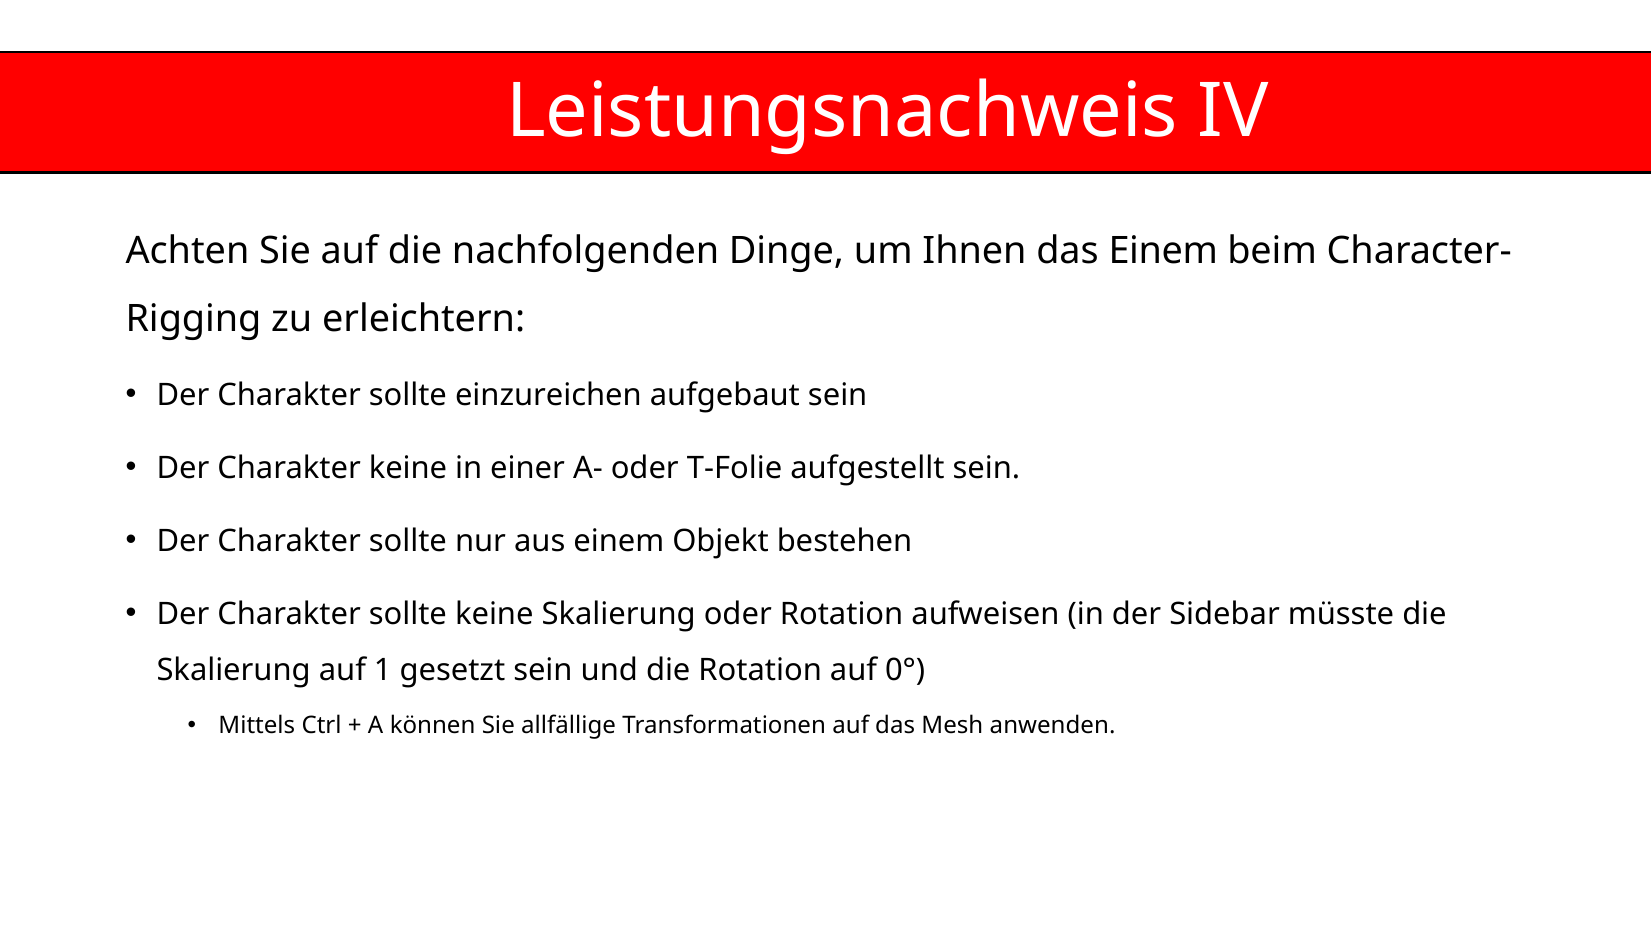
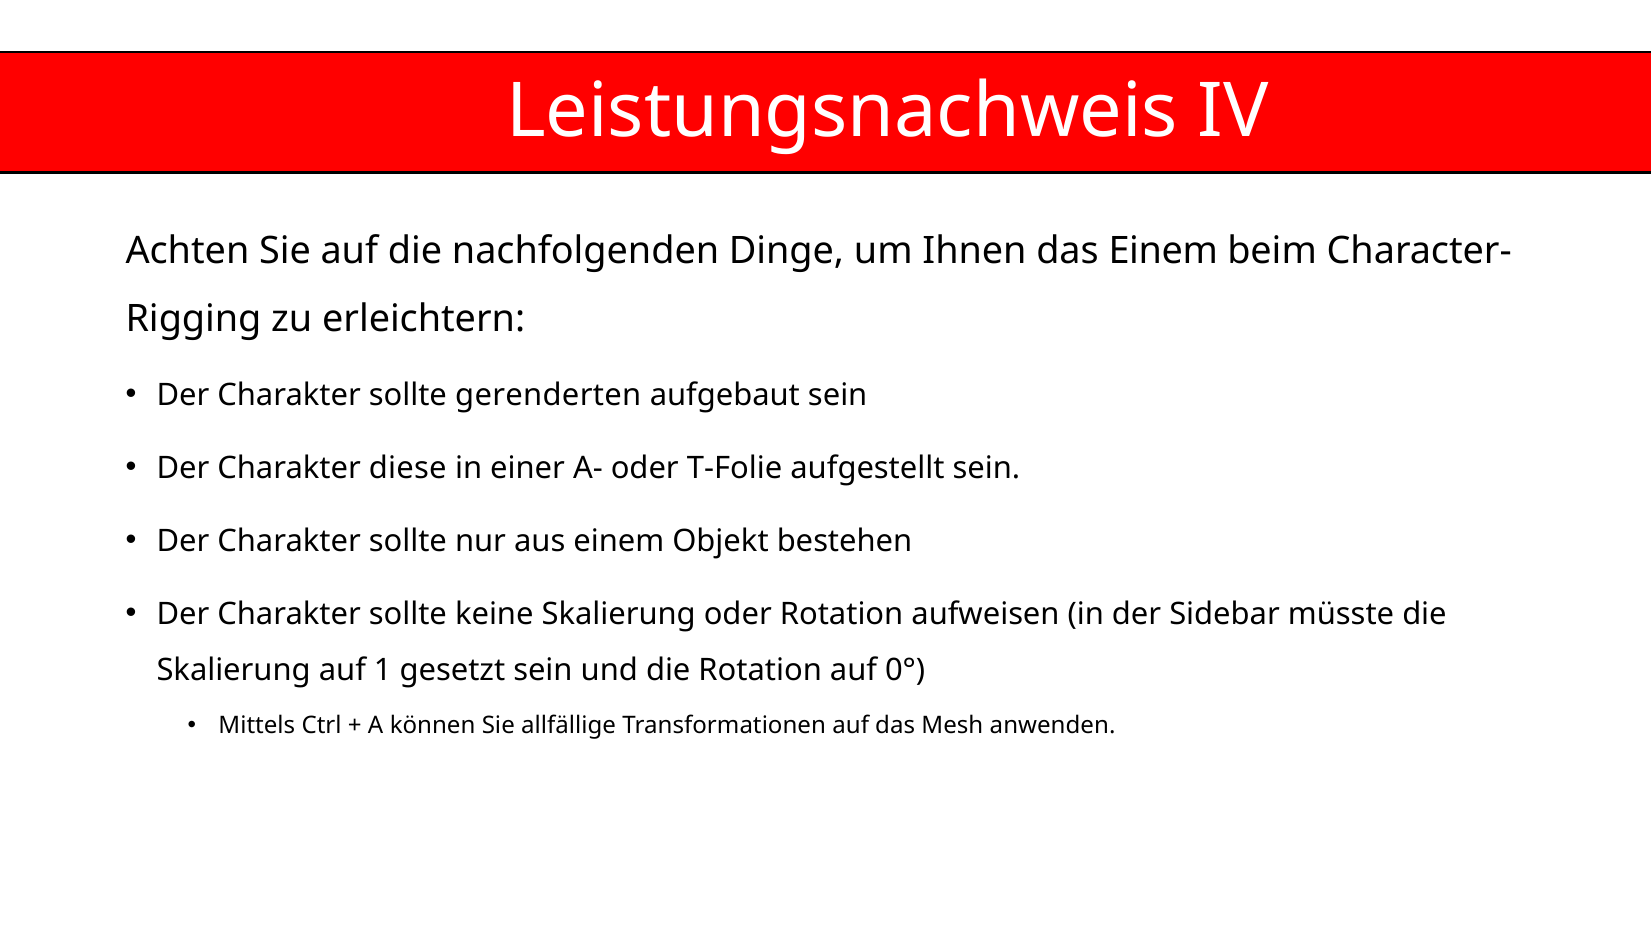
einzureichen: einzureichen -> gerenderten
Charakter keine: keine -> diese
